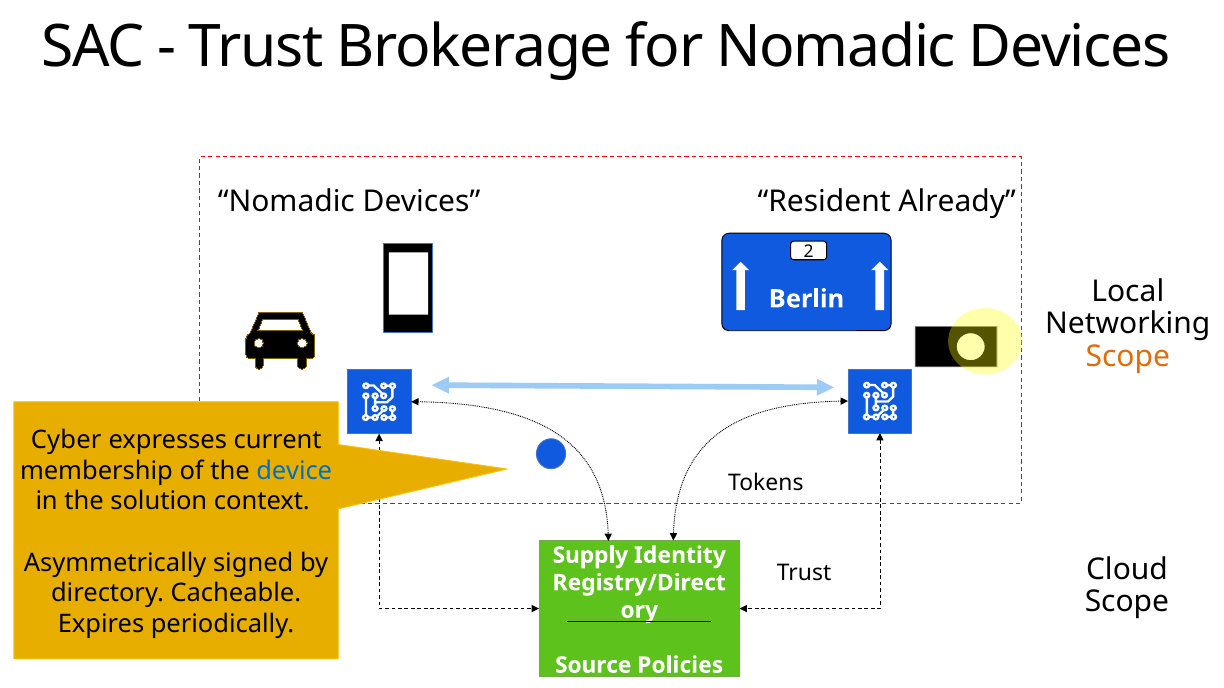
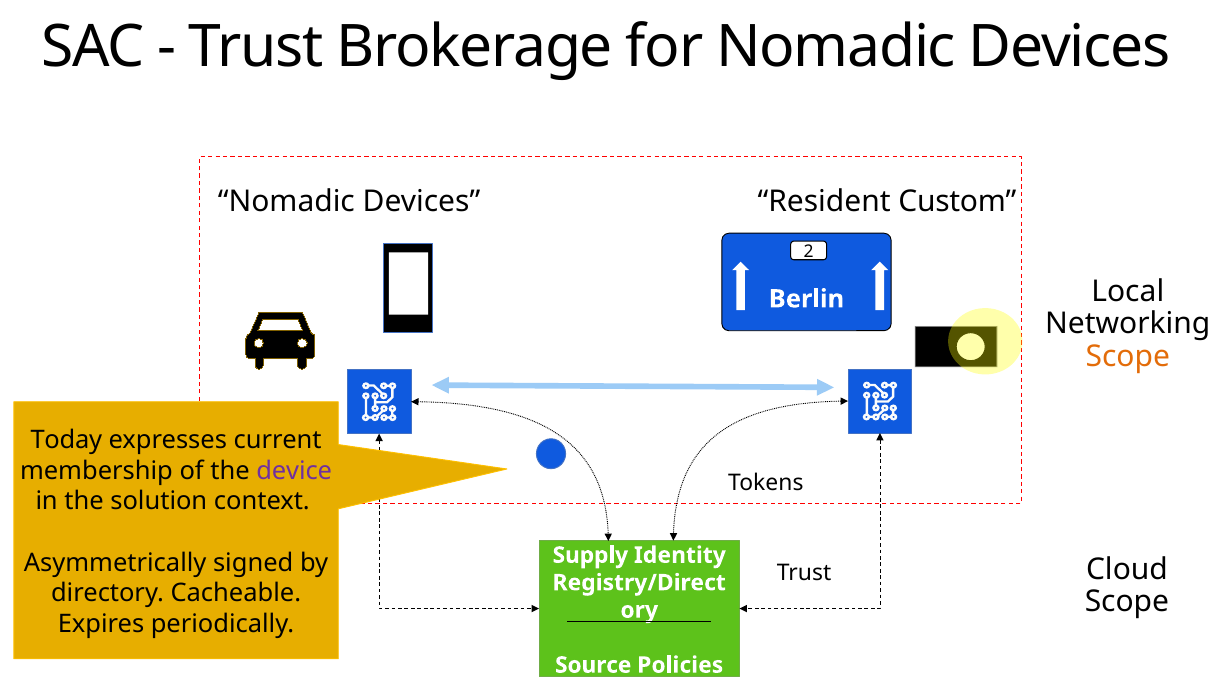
Already: Already -> Custom
Cyber: Cyber -> Today
device colour: blue -> purple
